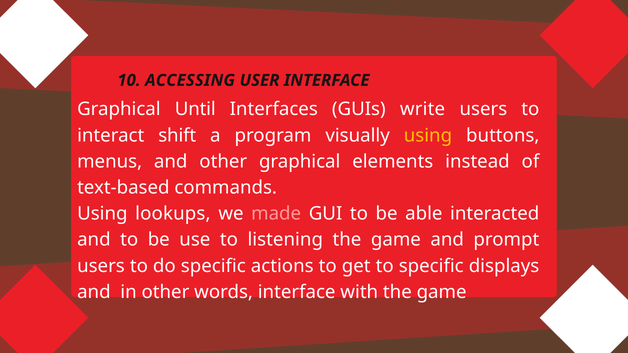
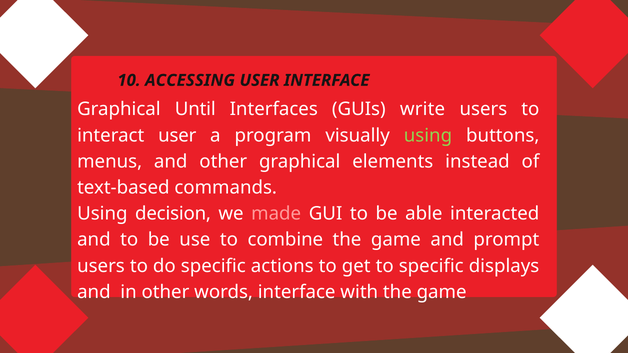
interact shift: shift -> user
using at (428, 135) colour: yellow -> light green
lookups: lookups -> decision
listening: listening -> combine
